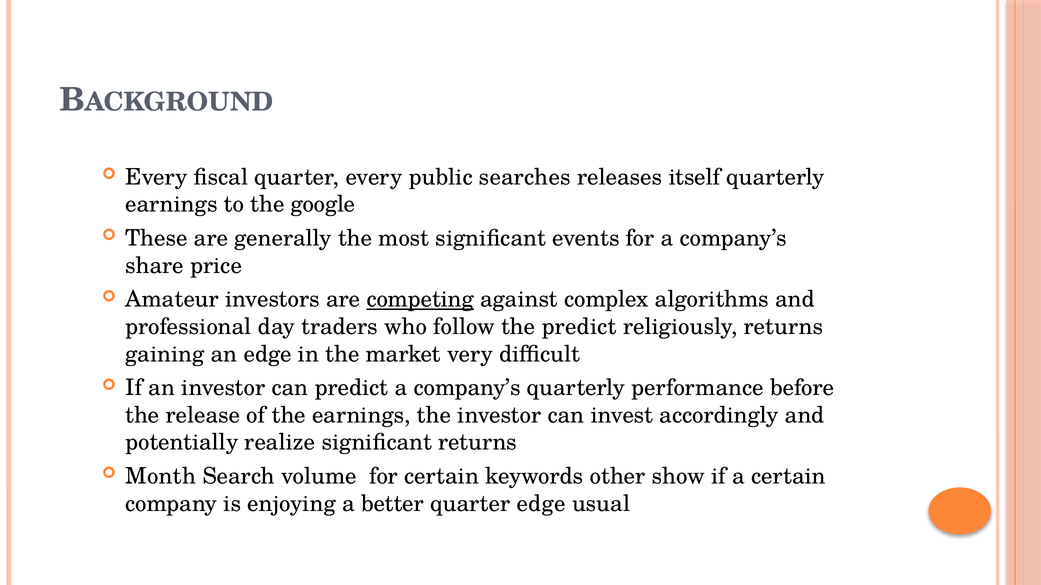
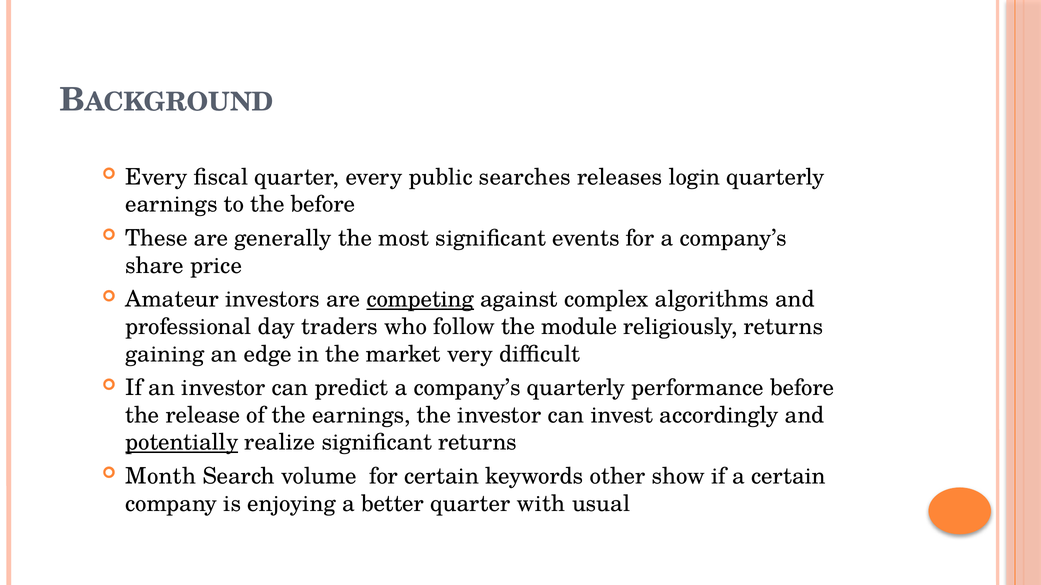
itself: itself -> login
the google: google -> before
the predict: predict -> module
potentially underline: none -> present
quarter edge: edge -> with
